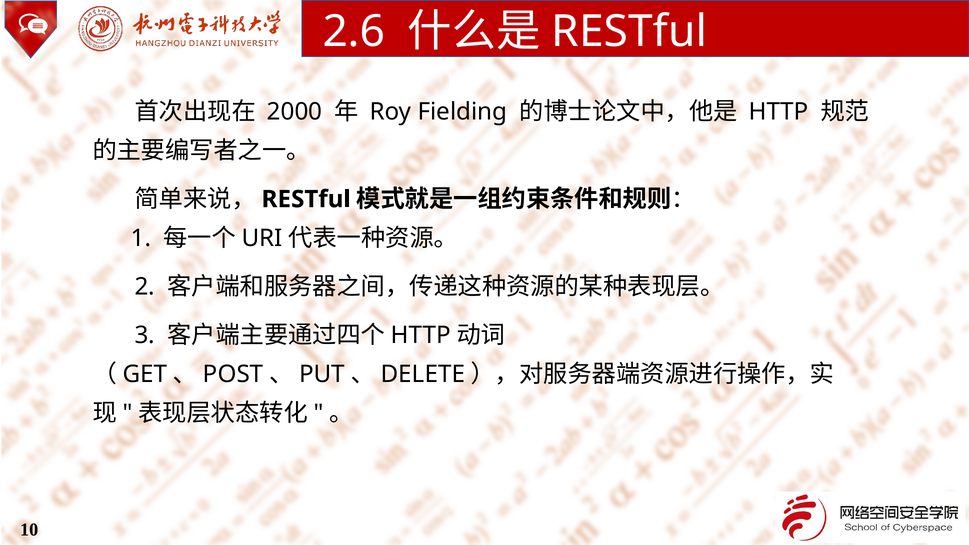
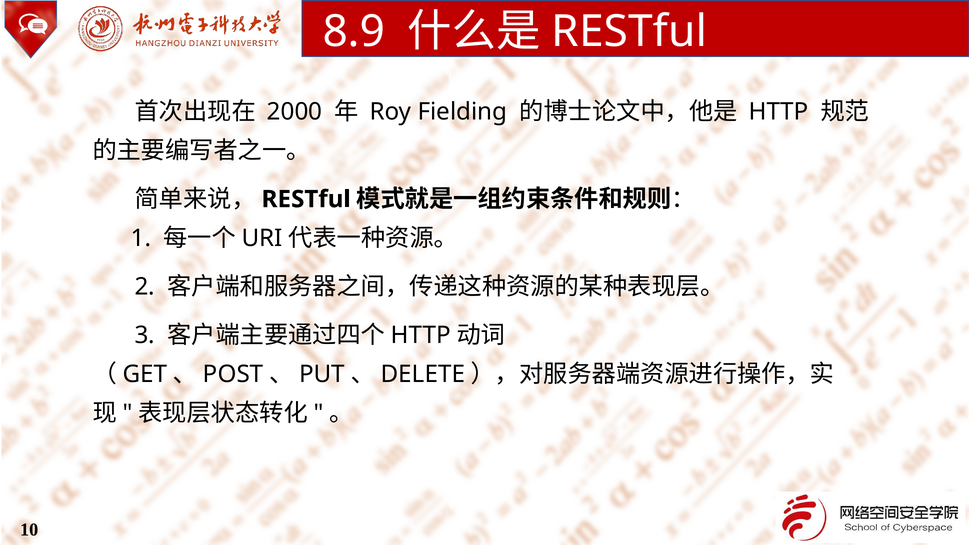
2.6: 2.6 -> 8.9
